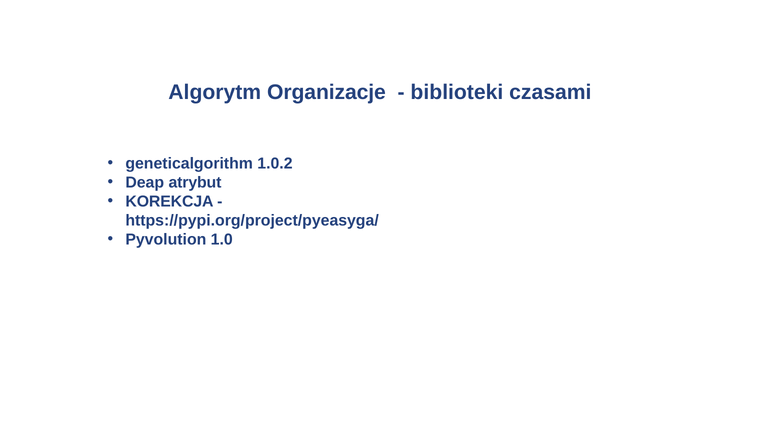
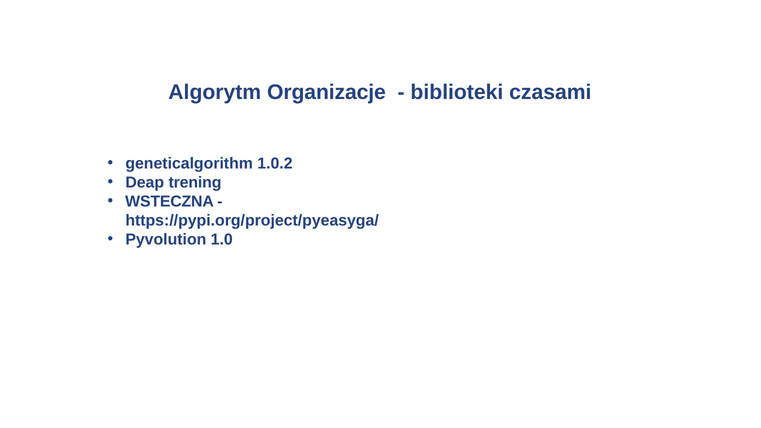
atrybut: atrybut -> trening
KOREKCJA: KOREKCJA -> WSTECZNA
